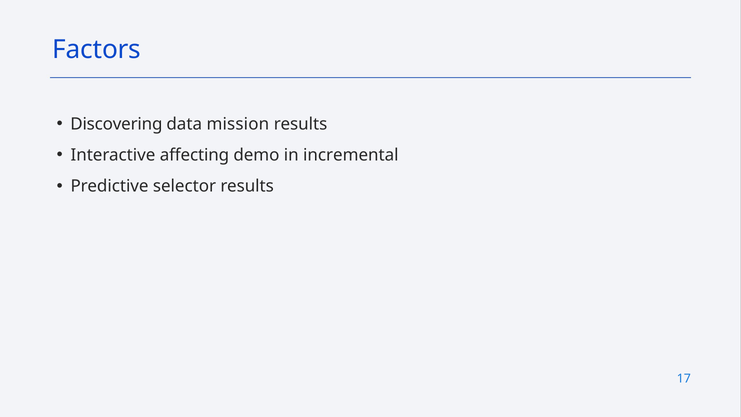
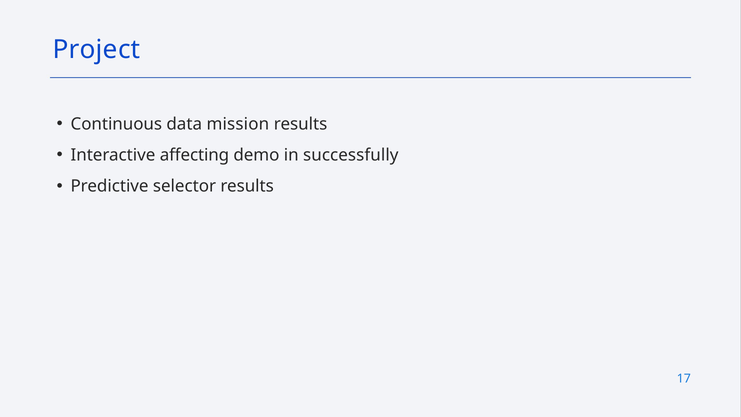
Factors: Factors -> Project
Discovering: Discovering -> Continuous
incremental: incremental -> successfully
